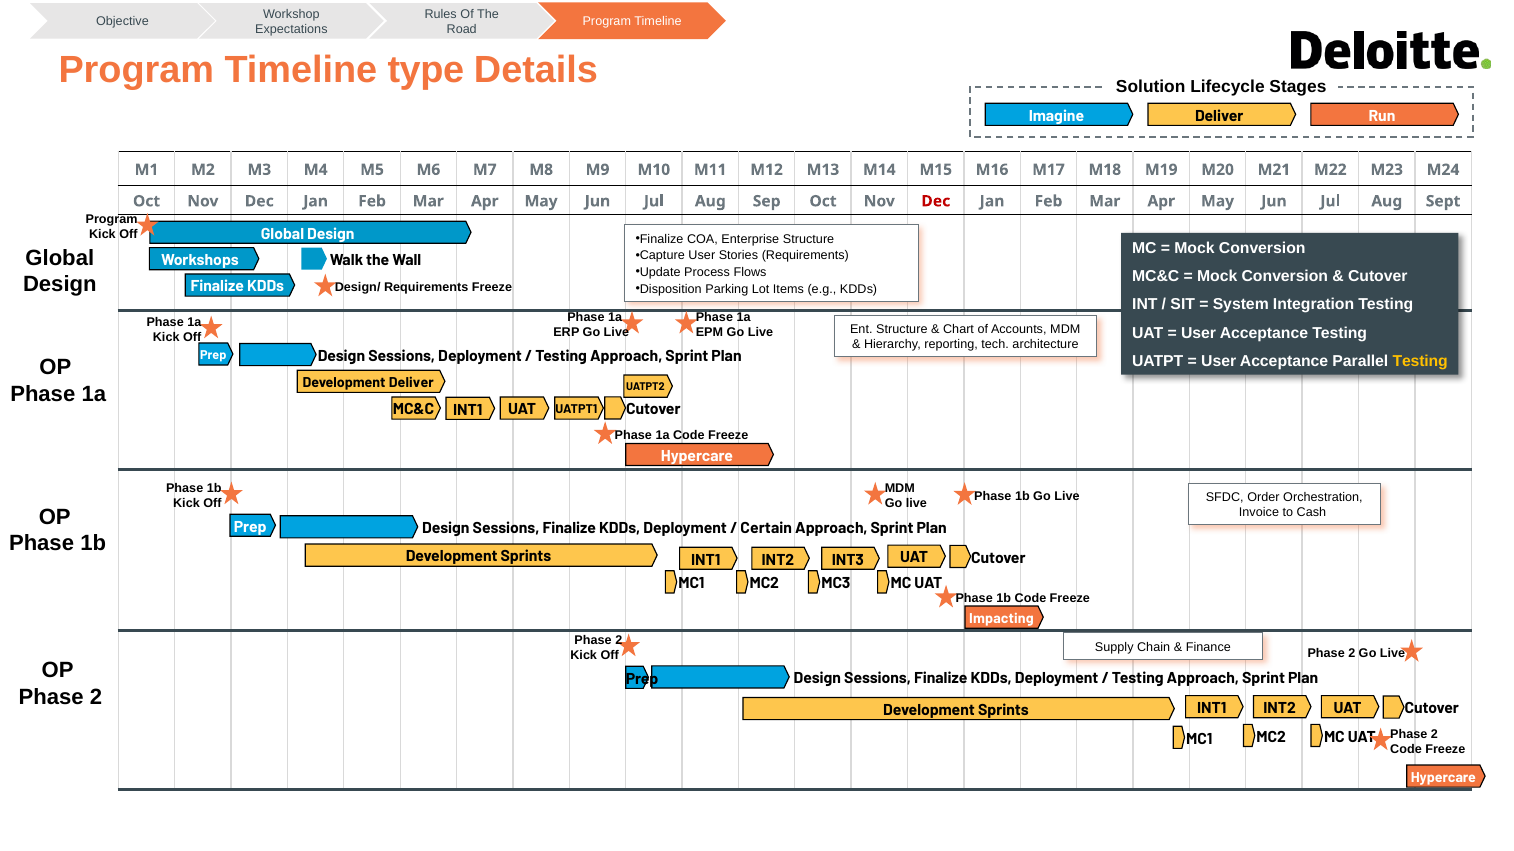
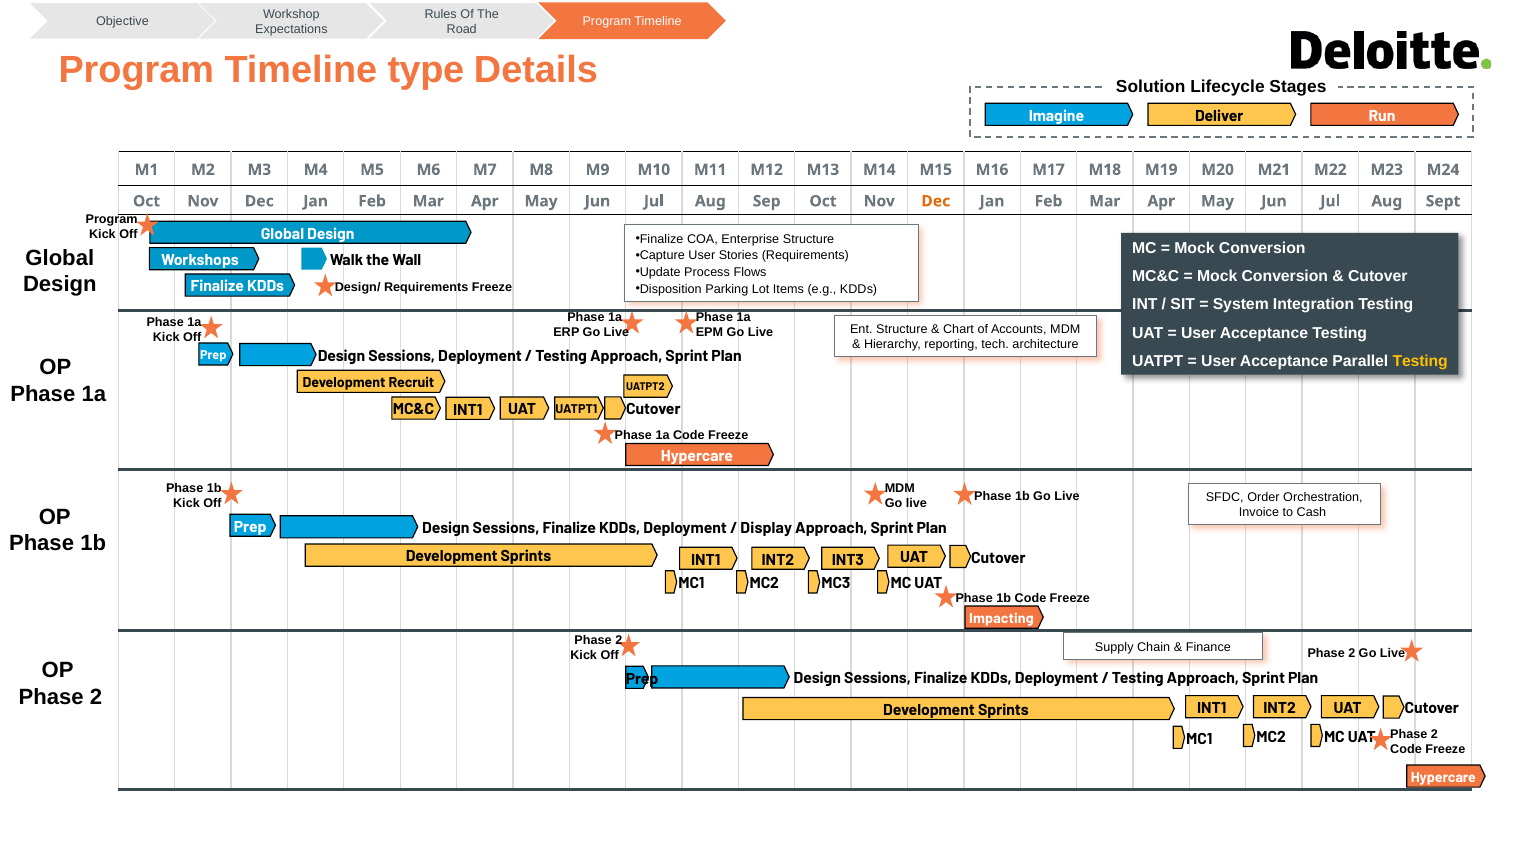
Dec at (936, 201) colour: red -> orange
Development Deliver: Deliver -> Recruit
Certain: Certain -> Display
